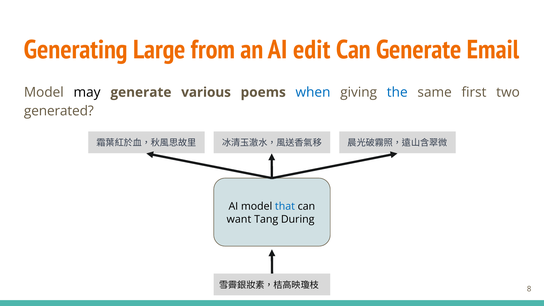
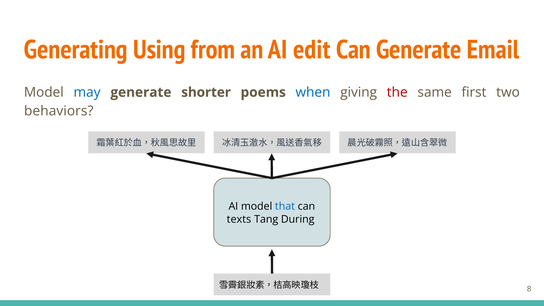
Large: Large -> Using
may colour: black -> blue
various: various -> shorter
the colour: blue -> red
generated: generated -> behaviors
want: want -> texts
